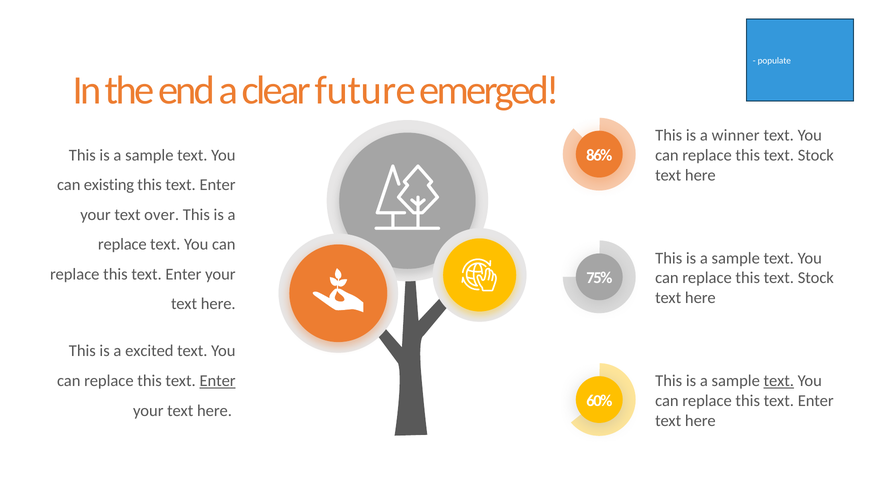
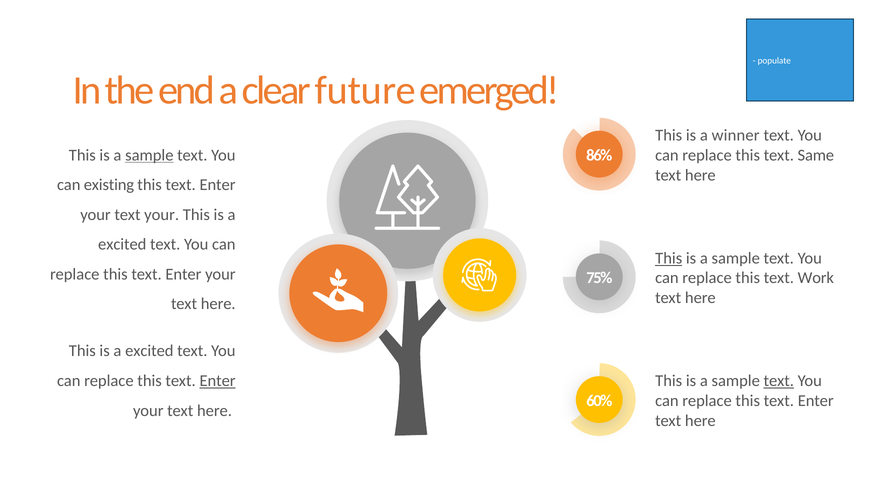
sample at (149, 155) underline: none -> present
Stock at (816, 156): Stock -> Same
text over: over -> your
replace at (122, 245): replace -> excited
This at (669, 259) underline: none -> present
Stock at (816, 278): Stock -> Work
